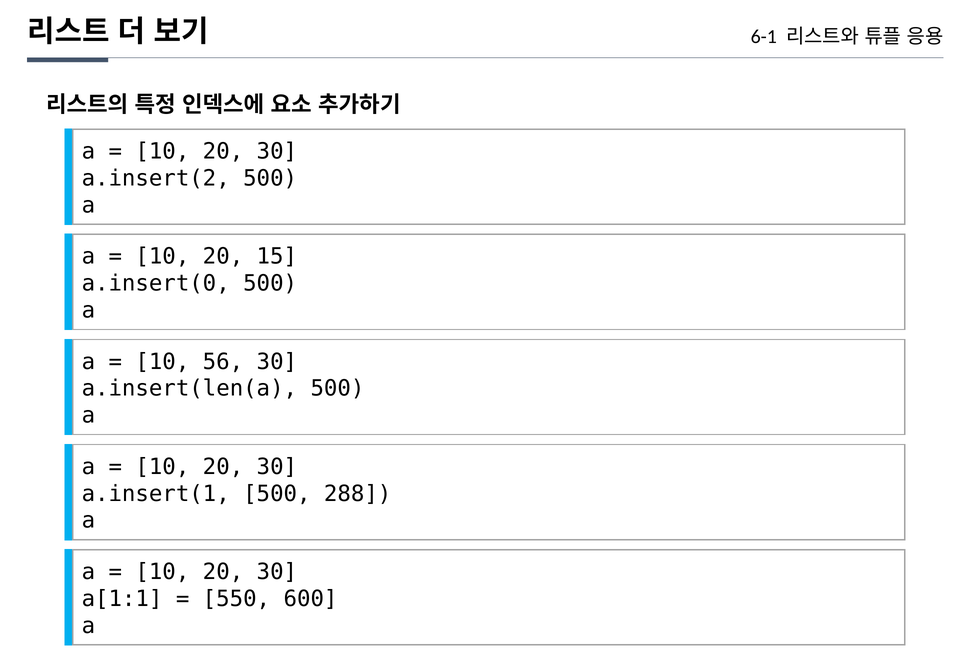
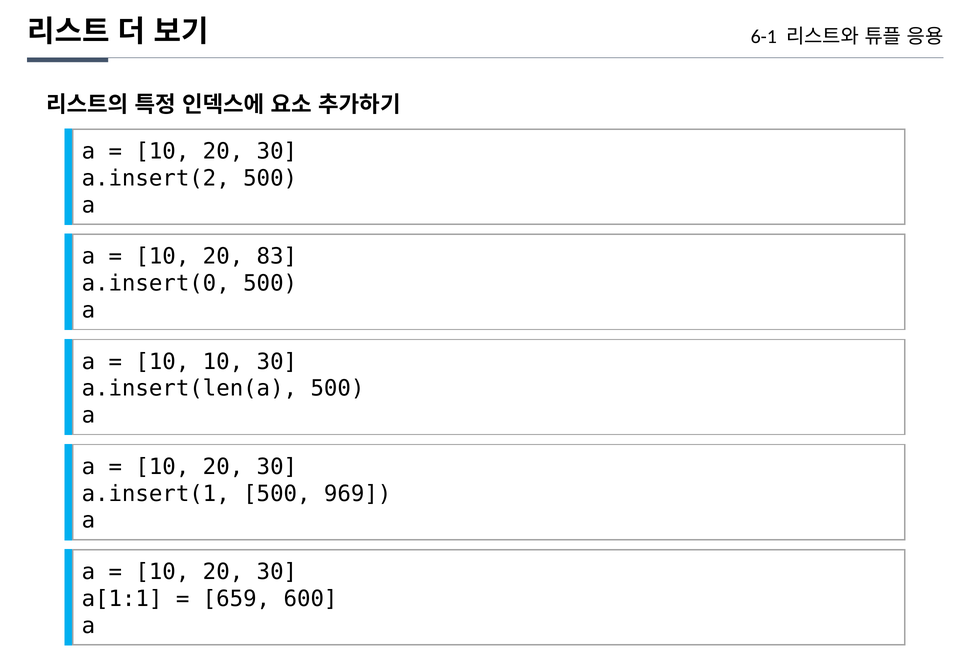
15: 15 -> 83
10 56: 56 -> 10
288: 288 -> 969
550: 550 -> 659
